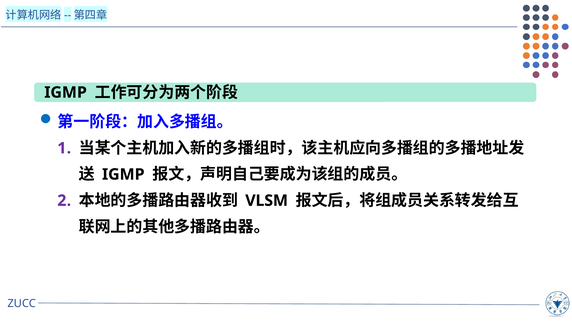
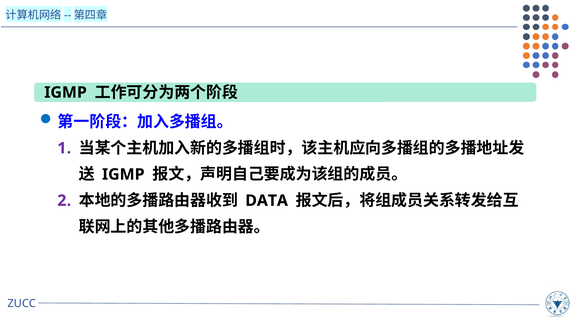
VLSM: VLSM -> DATA
